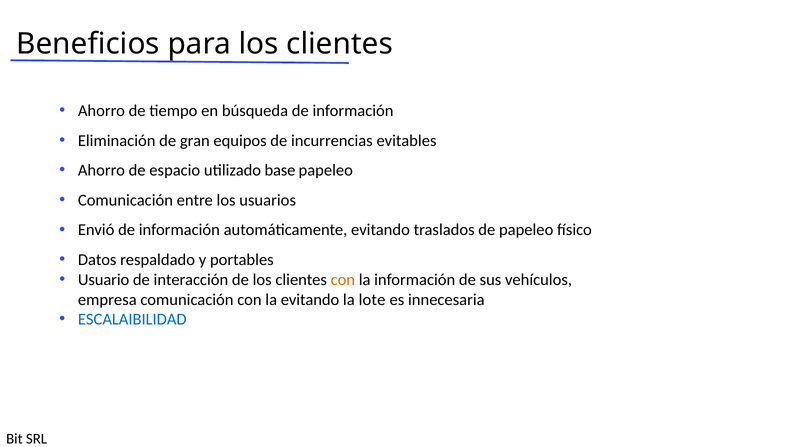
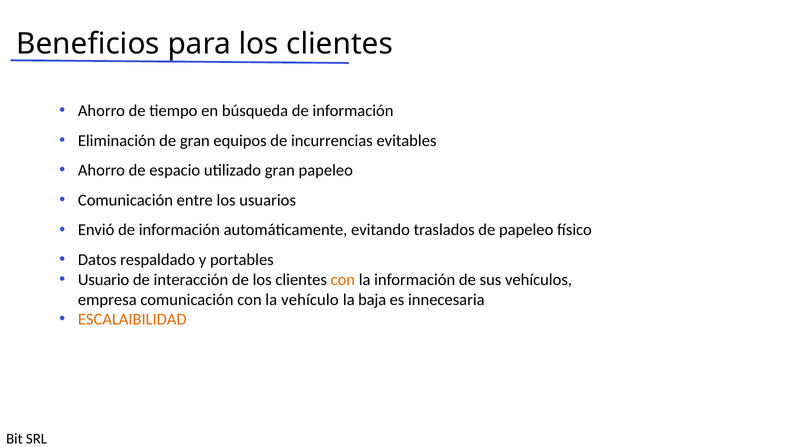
utilizado base: base -> gran
la evitando: evitando -> vehículo
lote: lote -> baja
ESCALAIBILIDAD colour: blue -> orange
